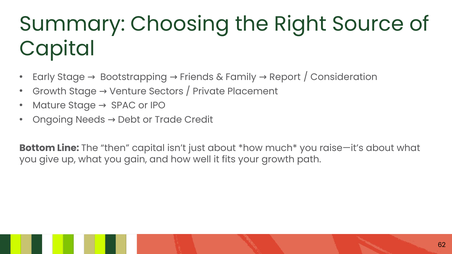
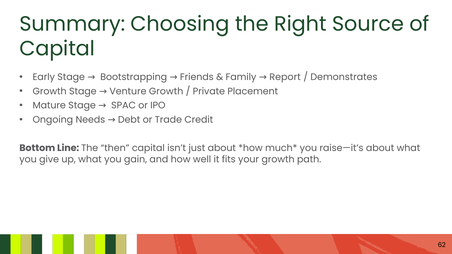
Consideration: Consideration -> Demonstrates
Venture Sectors: Sectors -> Growth
